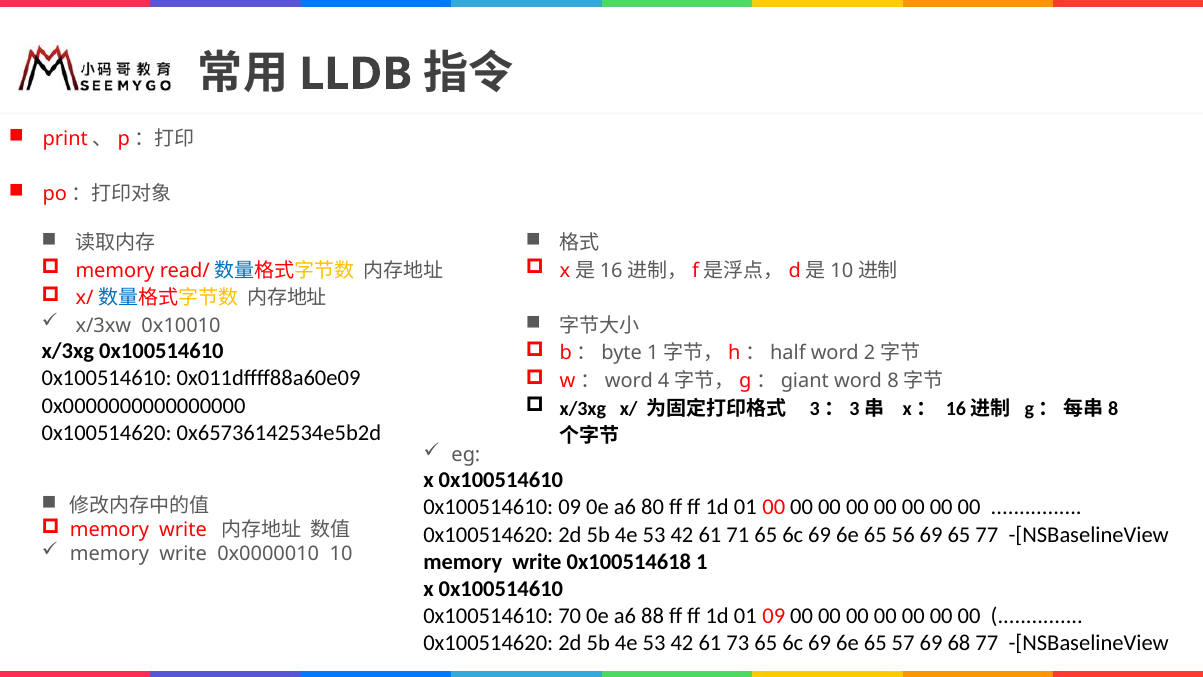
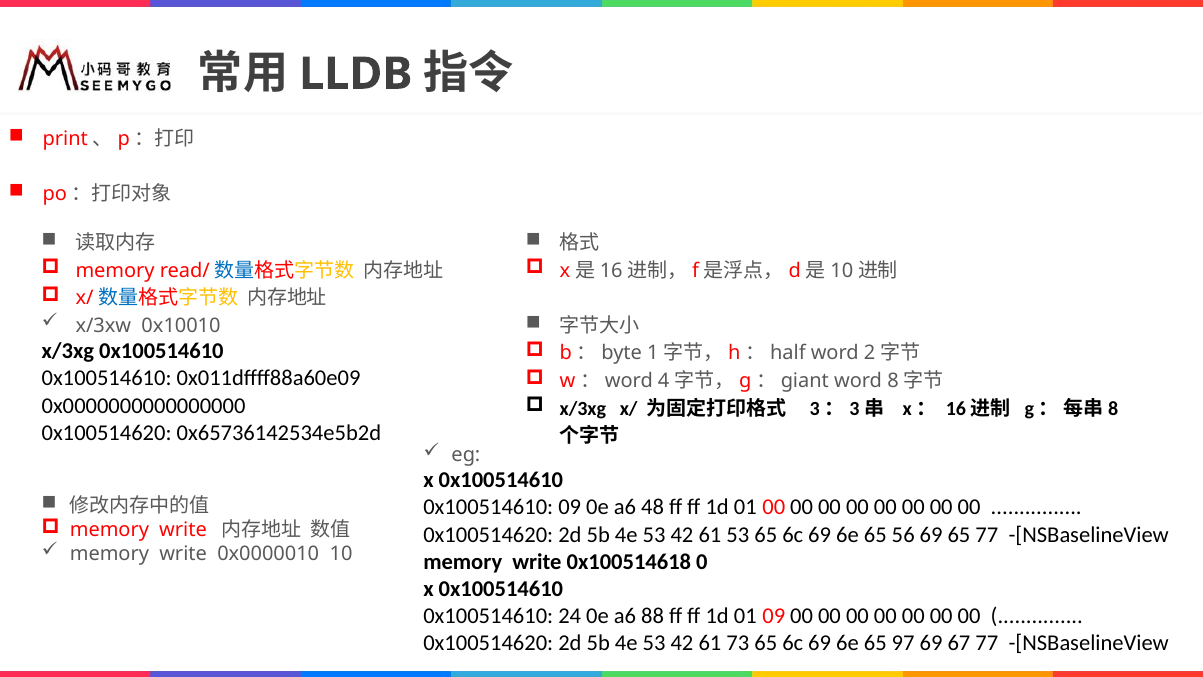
80: 80 -> 48
61 71: 71 -> 53
1: 1 -> 0
70: 70 -> 24
57: 57 -> 97
68: 68 -> 67
